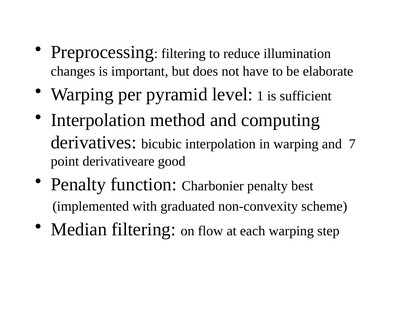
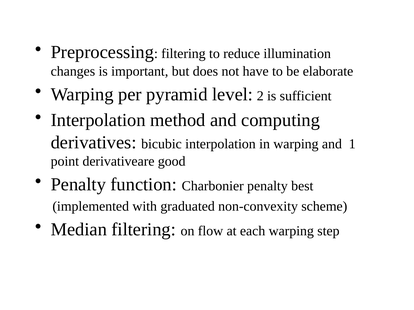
1: 1 -> 2
7: 7 -> 1
